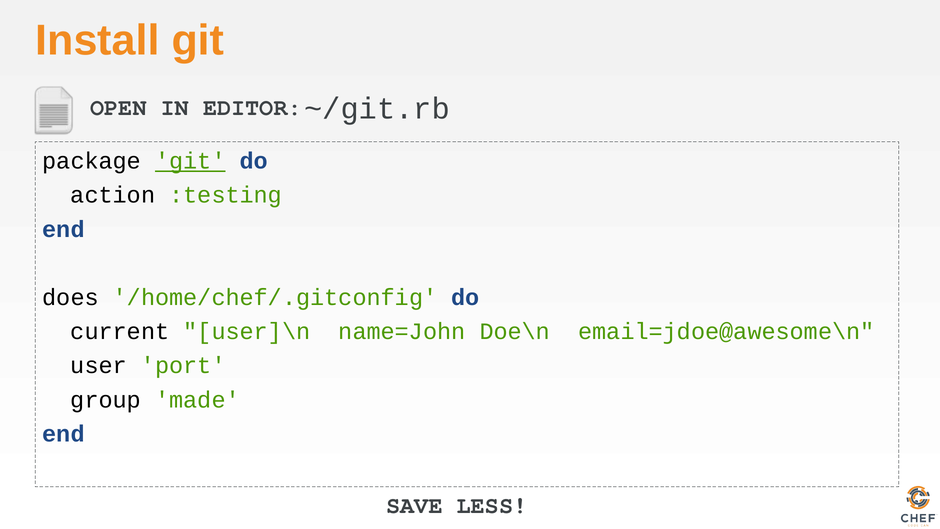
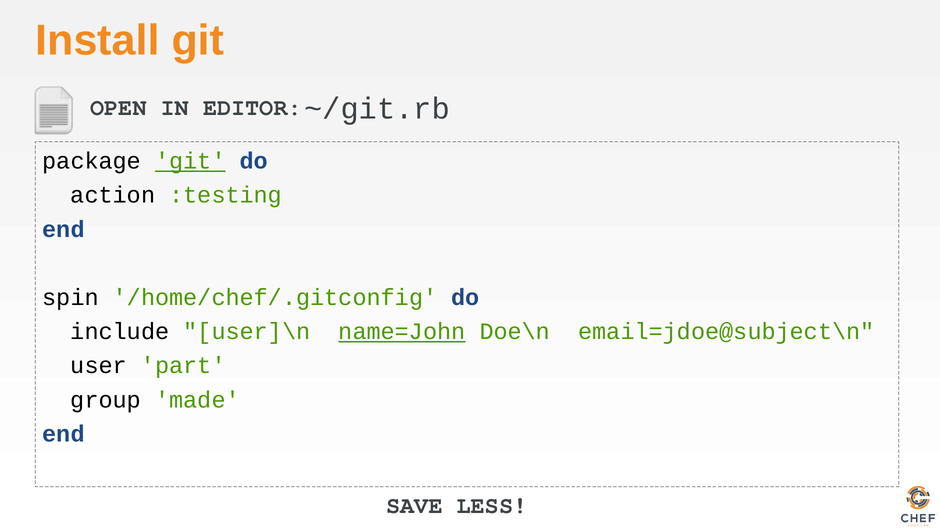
does: does -> spin
current: current -> include
name=John underline: none -> present
email=jdoe@awesome\n: email=jdoe@awesome\n -> email=jdoe@subject\n
port: port -> part
